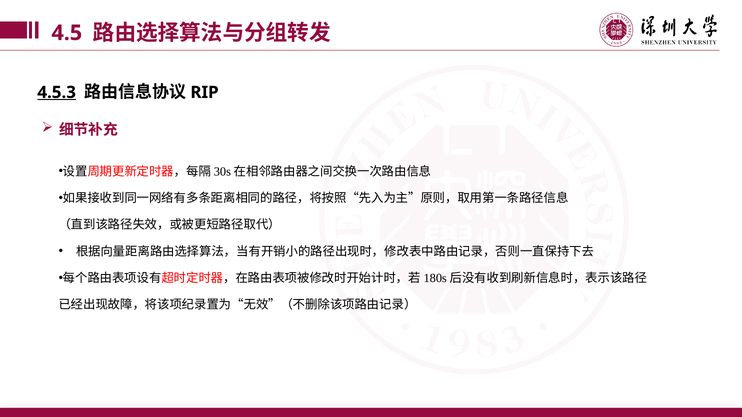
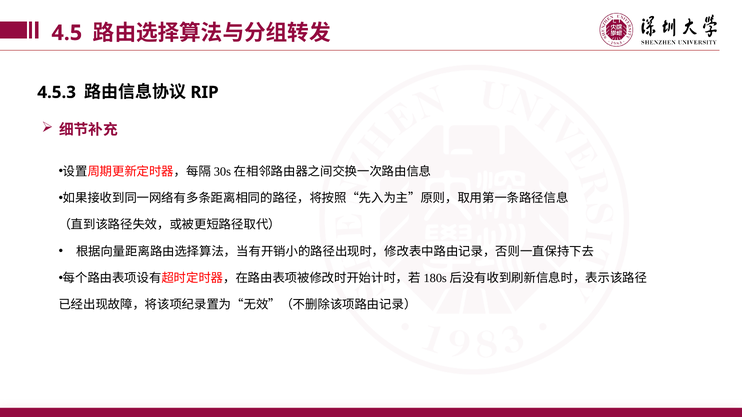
4.5.3 underline: present -> none
